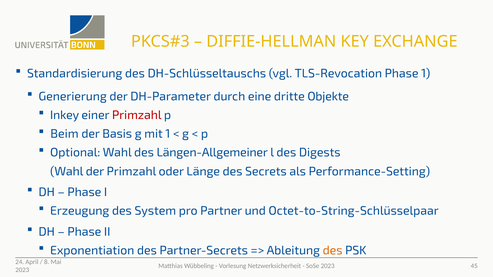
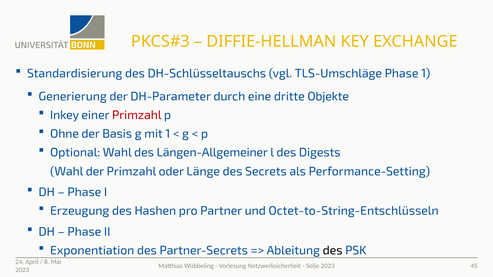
TLS-Revocation: TLS-Revocation -> TLS-Umschläge
Beim: Beim -> Ohne
System: System -> Hashen
Octet-to-String-Schlüsselpaar: Octet-to-String-Schlüsselpaar -> Octet-to-String-Entschlüsseln
des at (333, 251) colour: orange -> black
